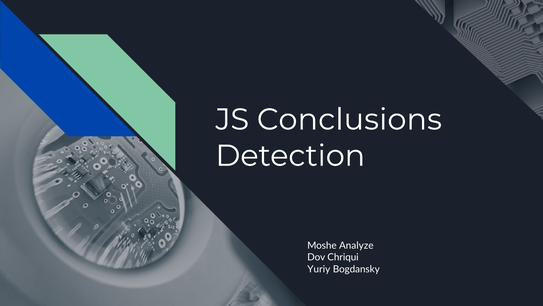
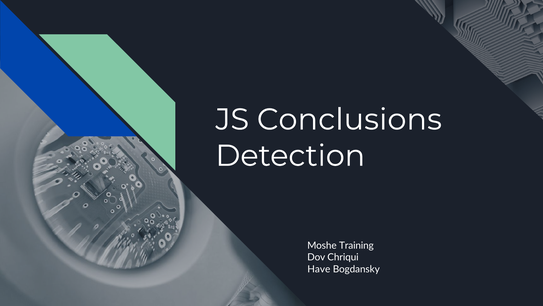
Analyze: Analyze -> Training
Yuriy: Yuriy -> Have
